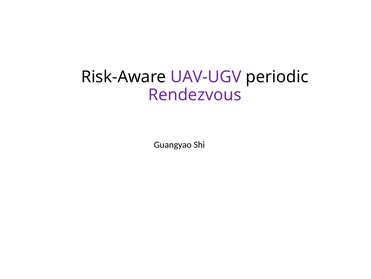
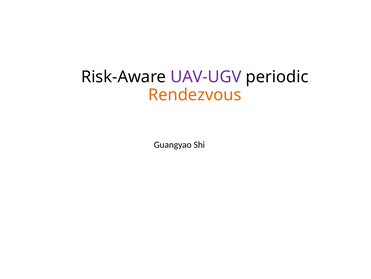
Rendezvous colour: purple -> orange
